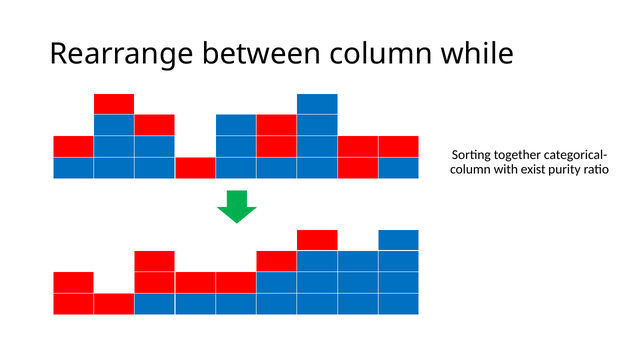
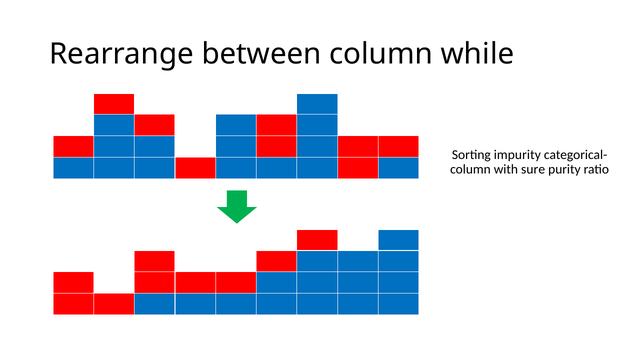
together: together -> impurity
exist: exist -> sure
